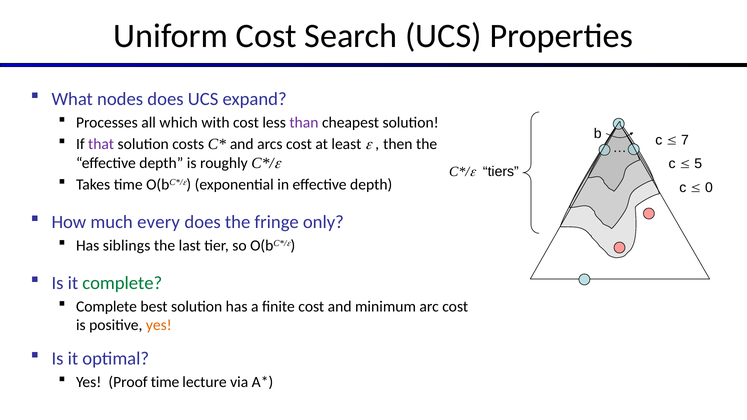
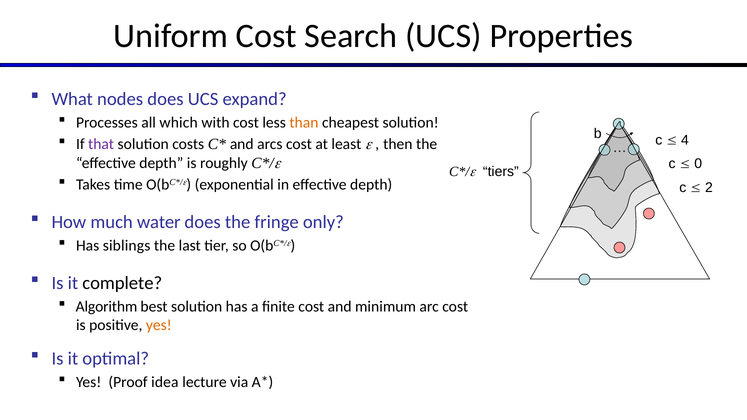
than colour: purple -> orange
7: 7 -> 4
5: 5 -> 0
0: 0 -> 2
every: every -> water
complete at (122, 283) colour: green -> black
Complete at (106, 307): Complete -> Algorithm
Proof time: time -> idea
